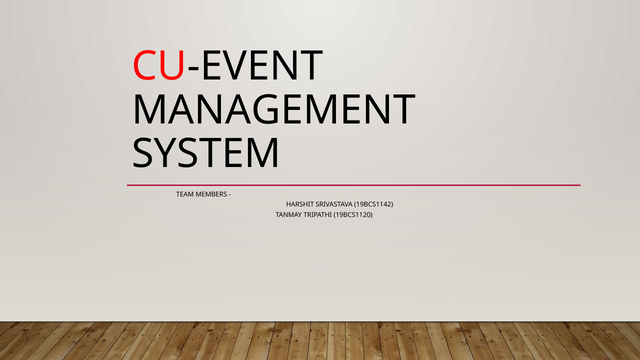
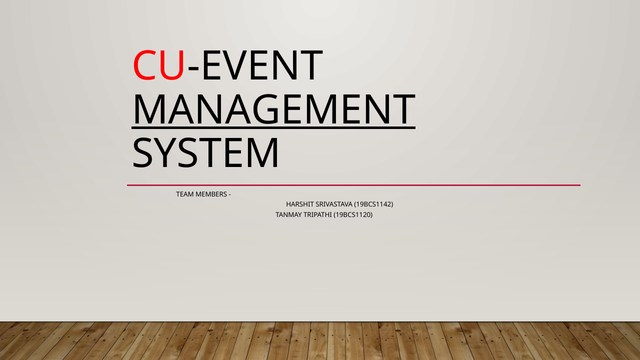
MANAGEMENT underline: none -> present
